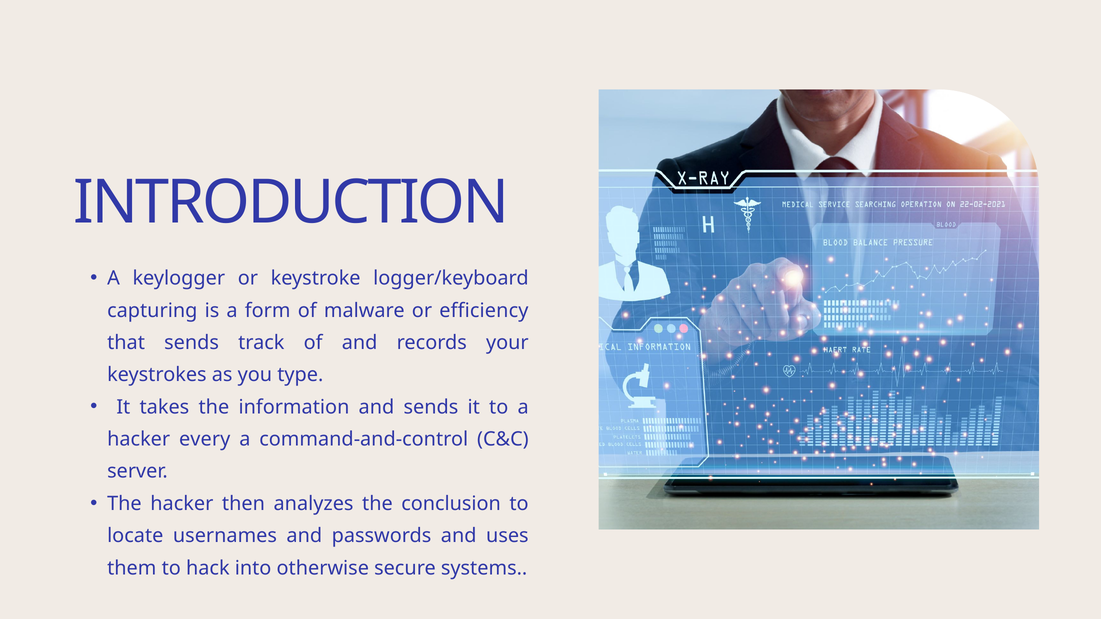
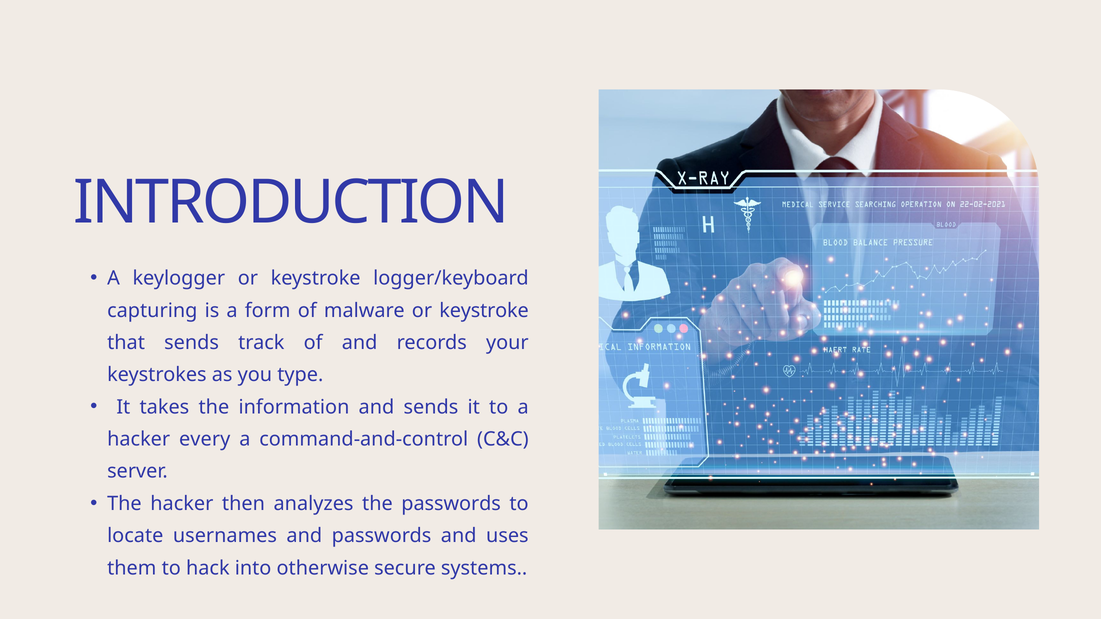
malware or efficiency: efficiency -> keystroke
the conclusion: conclusion -> passwords
